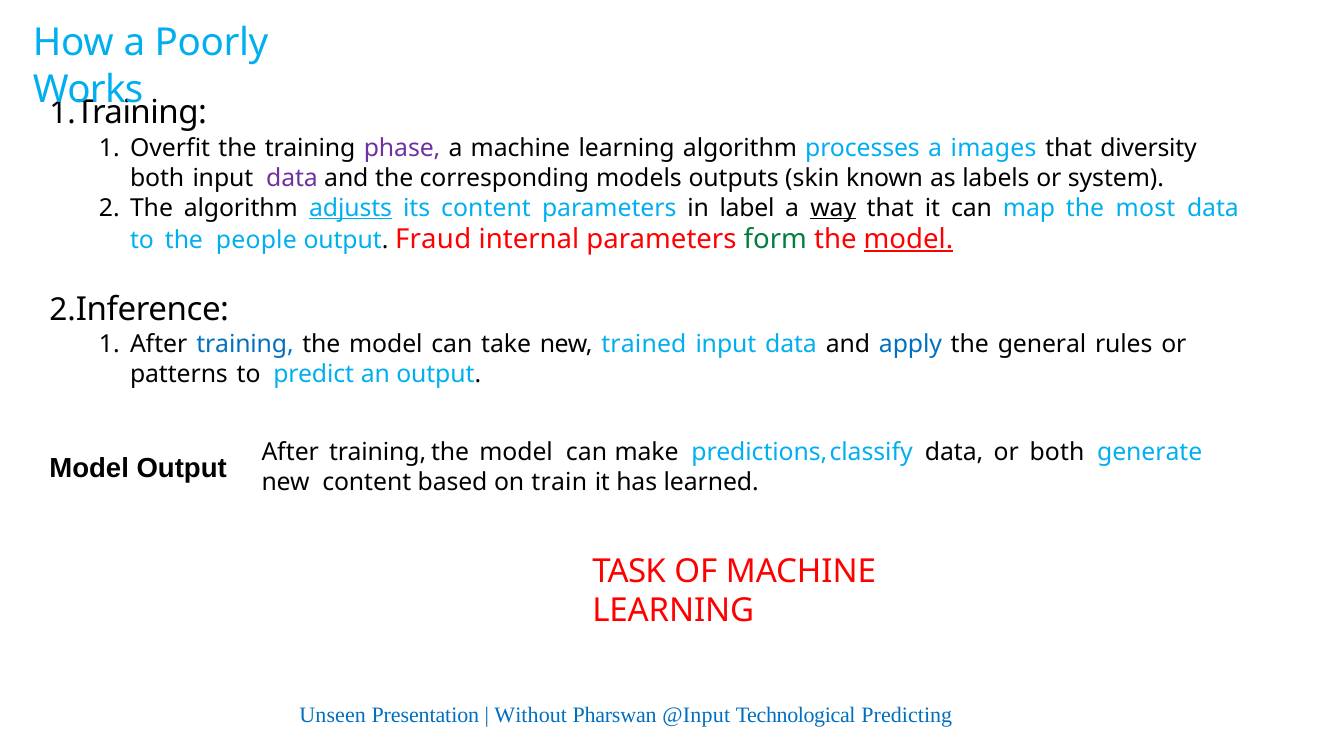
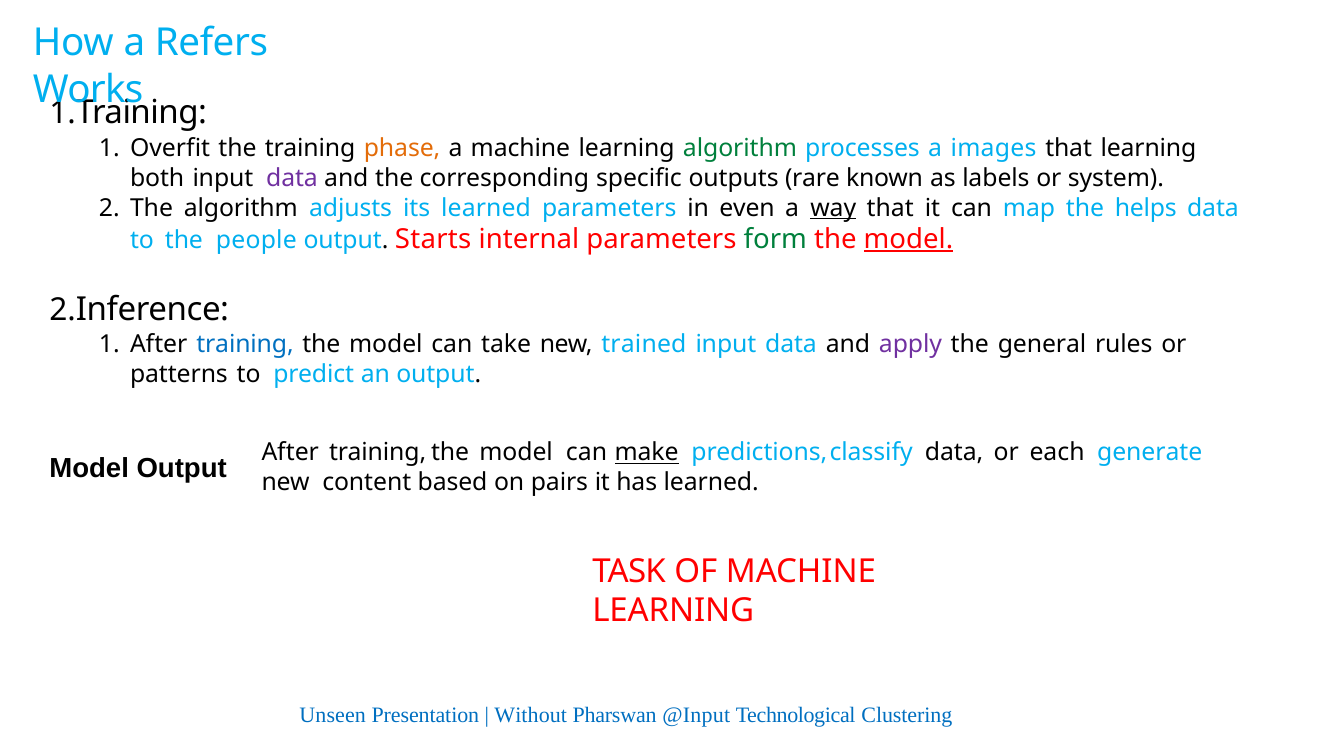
Poorly: Poorly -> Refers
phase colour: purple -> orange
algorithm at (740, 149) colour: black -> green
that diversity: diversity -> learning
models: models -> specific
skin: skin -> rare
adjusts underline: present -> none
its content: content -> learned
label: label -> even
most: most -> helps
Fraud: Fraud -> Starts
apply colour: blue -> purple
make underline: none -> present
or both: both -> each
train: train -> pairs
Predicting: Predicting -> Clustering
